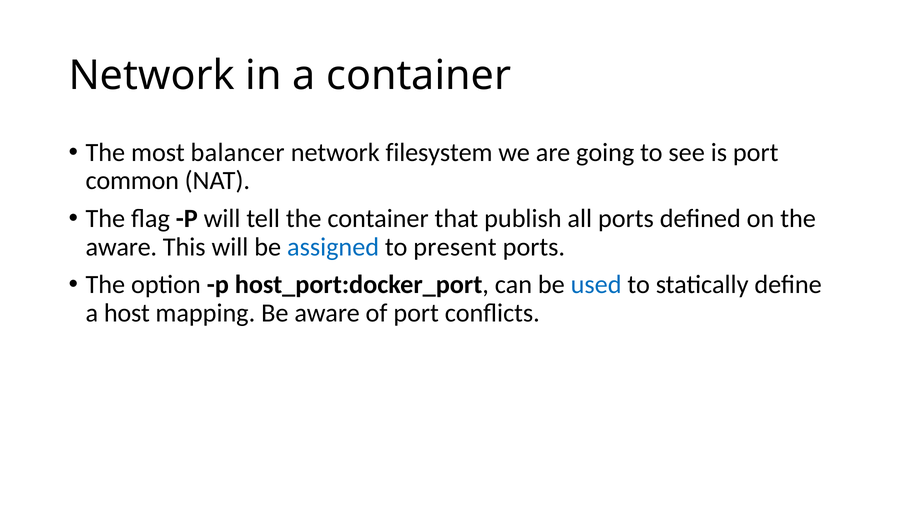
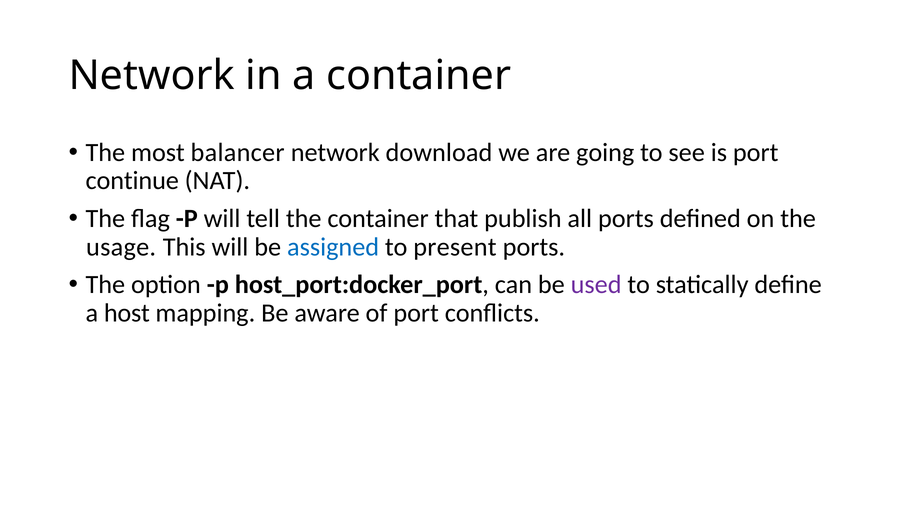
filesystem: filesystem -> download
common: common -> continue
aware at (121, 247): aware -> usage
used colour: blue -> purple
